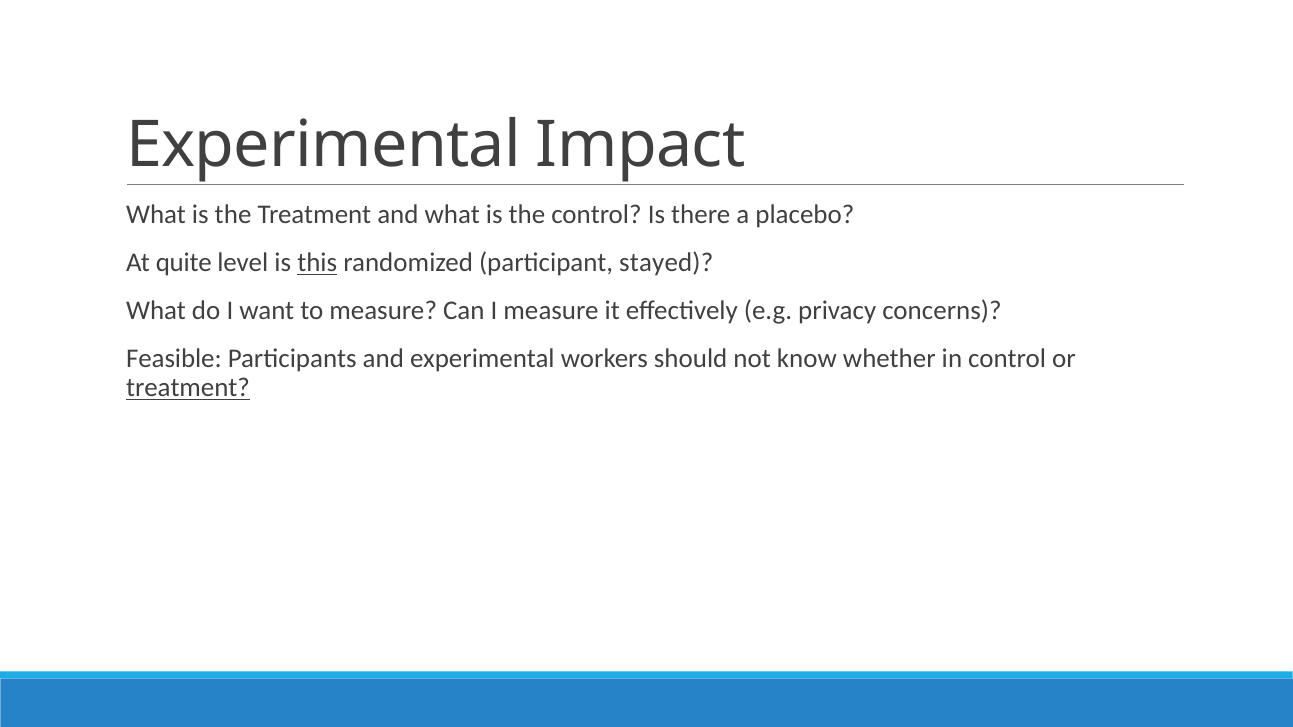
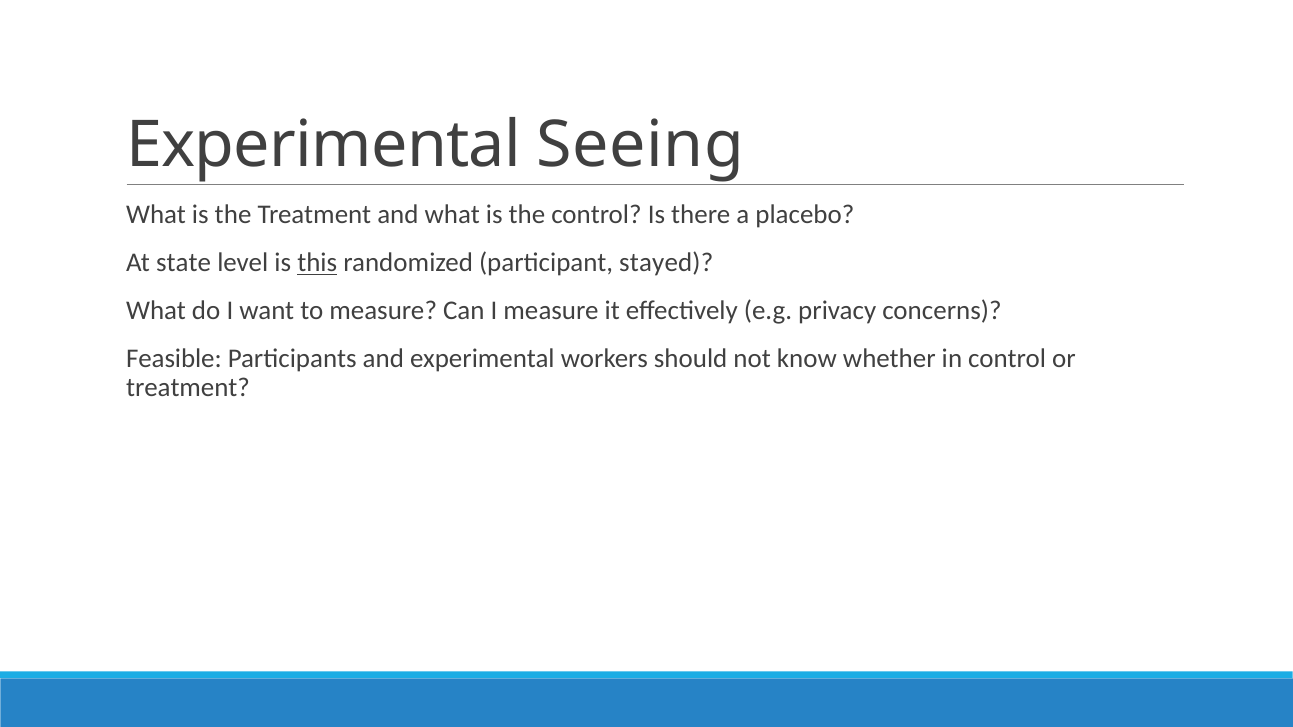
Impact: Impact -> Seeing
quite: quite -> state
treatment at (188, 388) underline: present -> none
